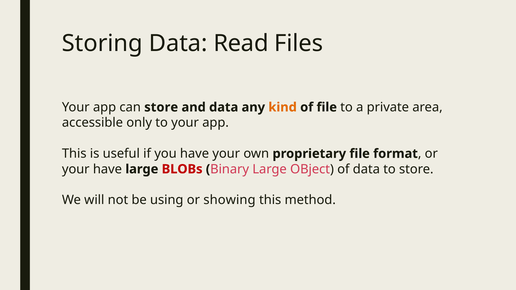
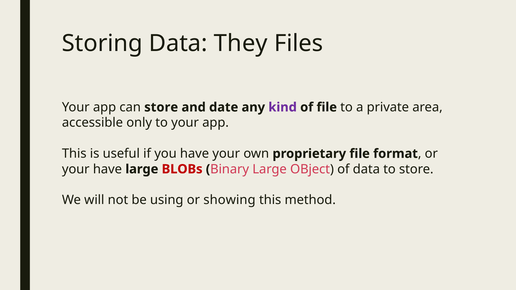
Read: Read -> They
and data: data -> date
kind colour: orange -> purple
